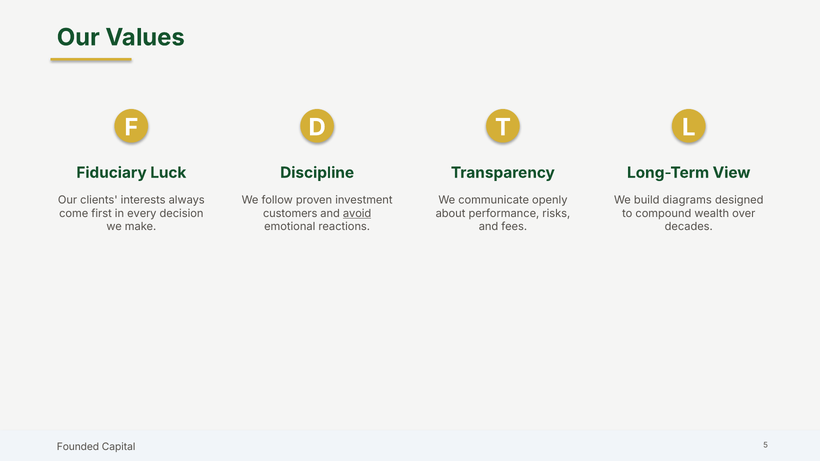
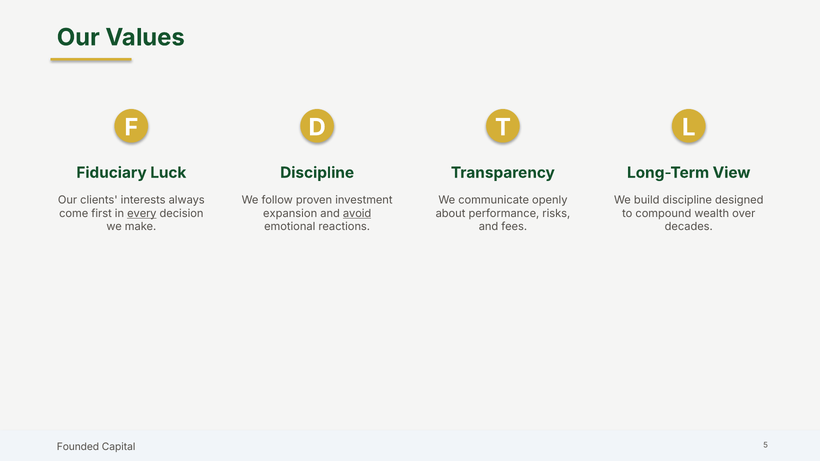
build diagrams: diagrams -> discipline
every underline: none -> present
customers: customers -> expansion
